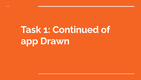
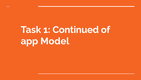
Drawn: Drawn -> Model
